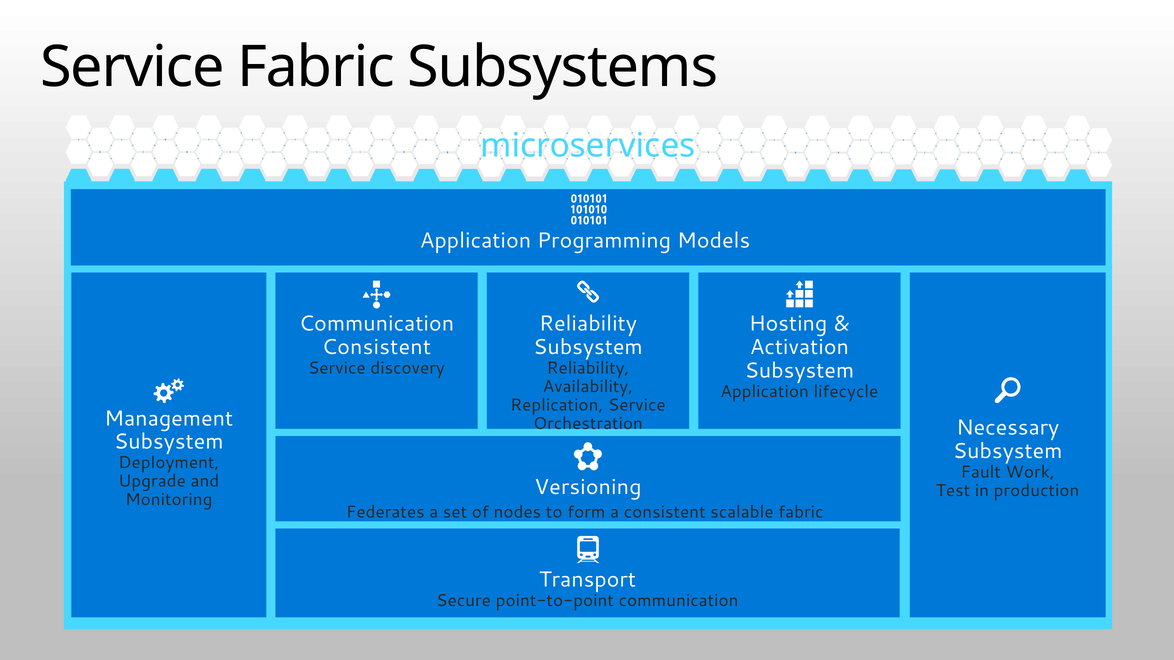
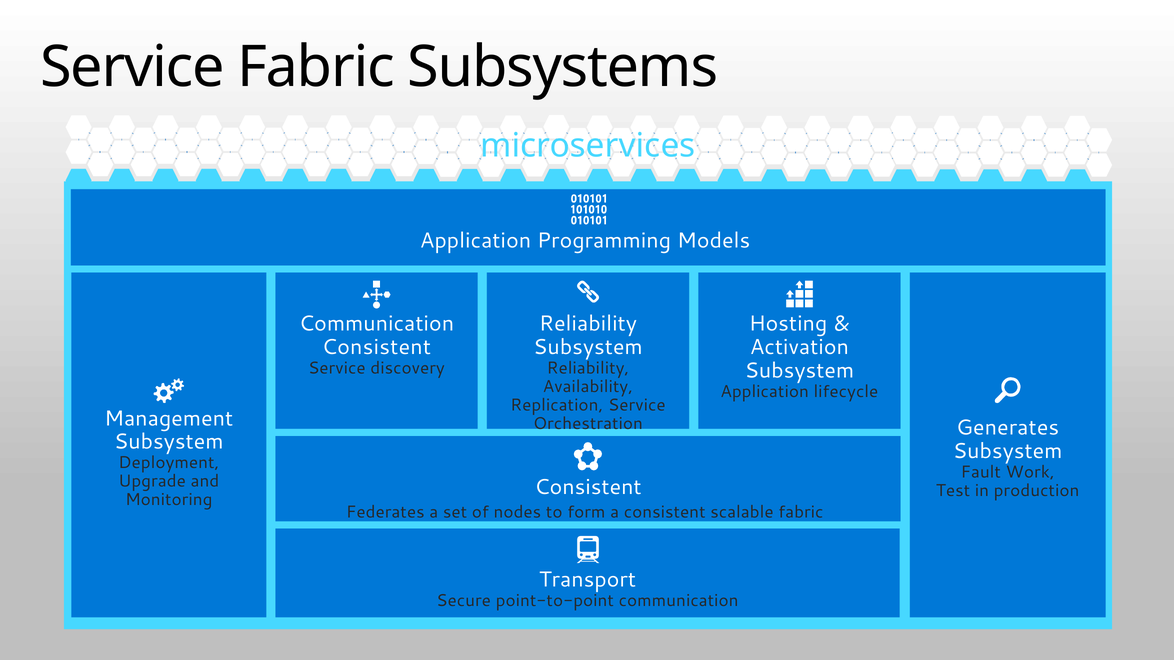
Necessary: Necessary -> Generates
Versioning at (588, 488): Versioning -> Consistent
